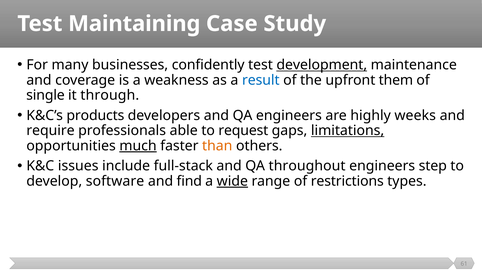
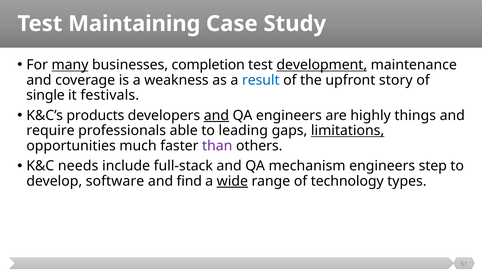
many underline: none -> present
confidently: confidently -> completion
them: them -> story
through: through -> festivals
and at (216, 116) underline: none -> present
weeks: weeks -> things
request: request -> leading
much underline: present -> none
than colour: orange -> purple
issues: issues -> needs
throughout: throughout -> mechanism
restrictions: restrictions -> technology
